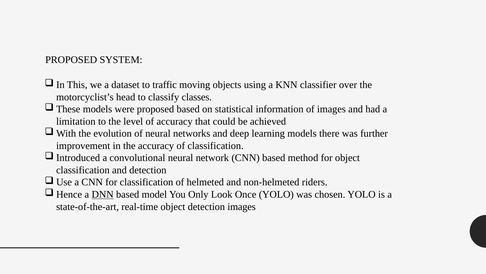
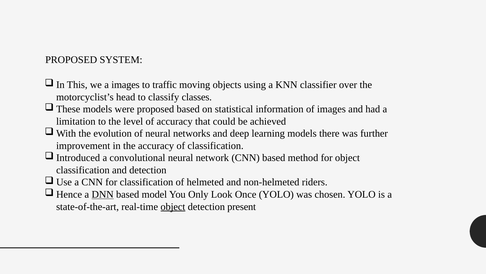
a dataset: dataset -> images
object at (173, 206) underline: none -> present
detection images: images -> present
